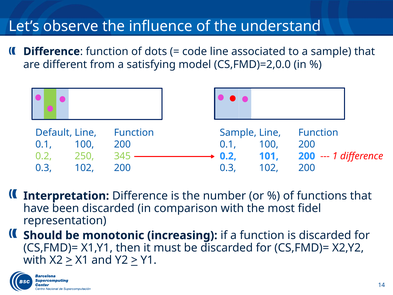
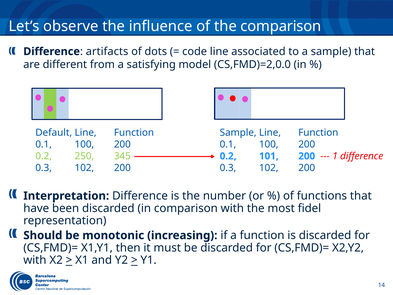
the understand: understand -> comparison
function at (107, 51): function -> artifacts
